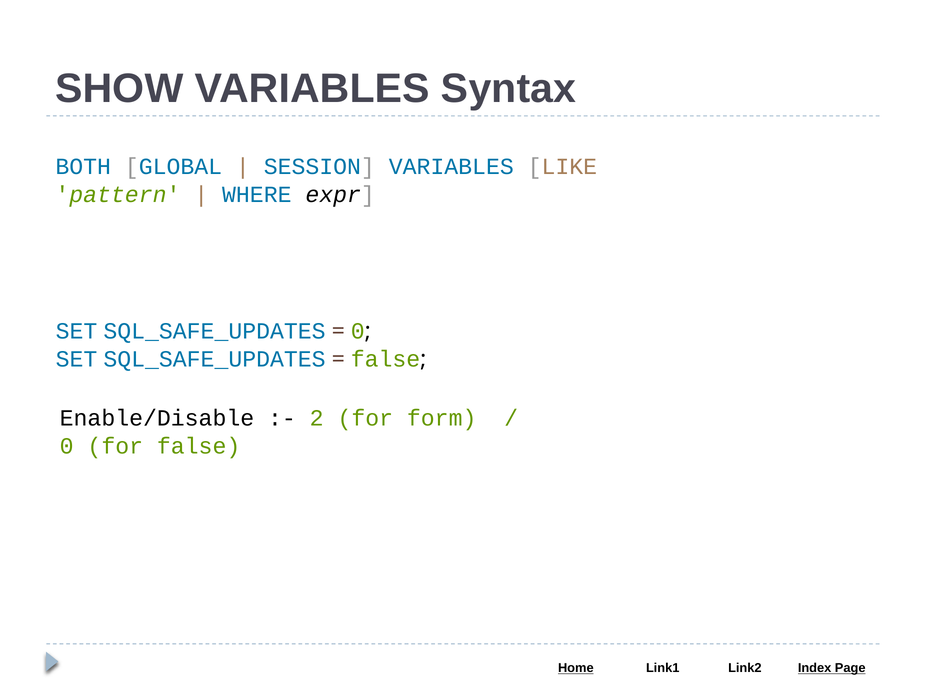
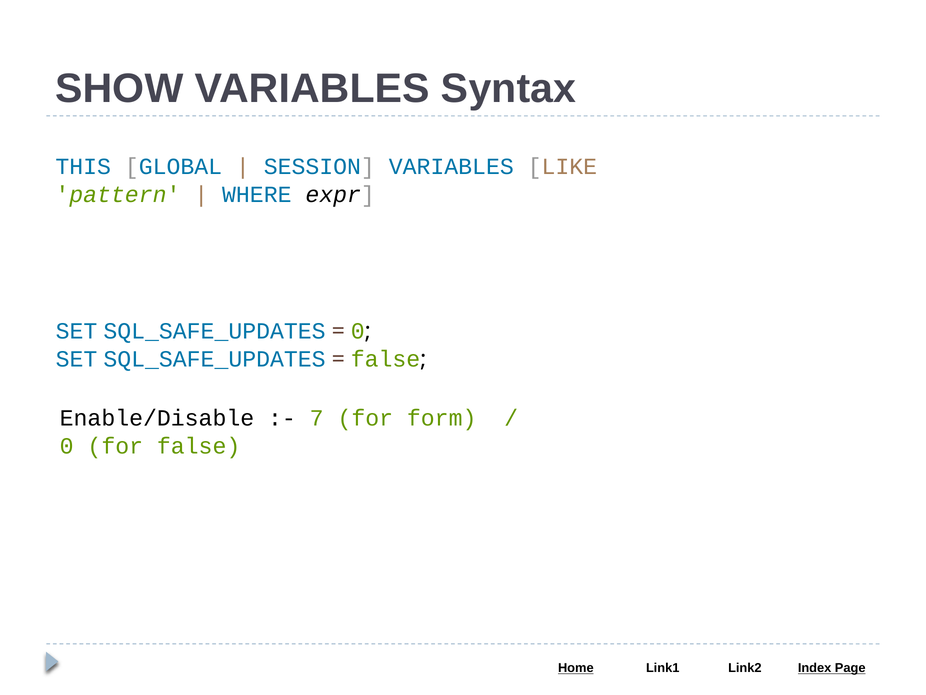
BOTH: BOTH -> THIS
2: 2 -> 7
